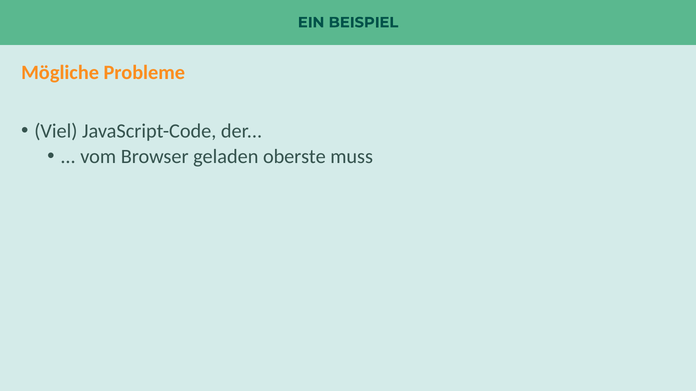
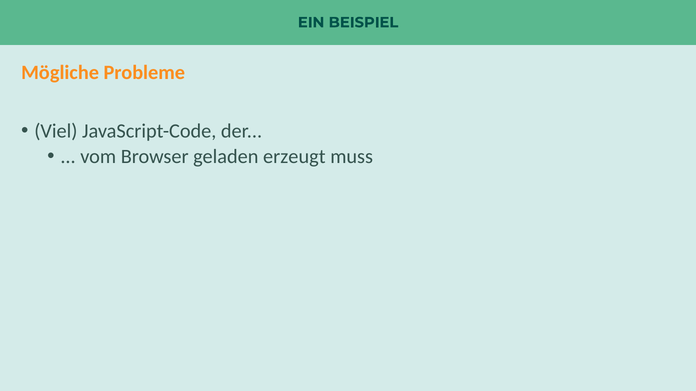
oberste: oberste -> erzeugt
